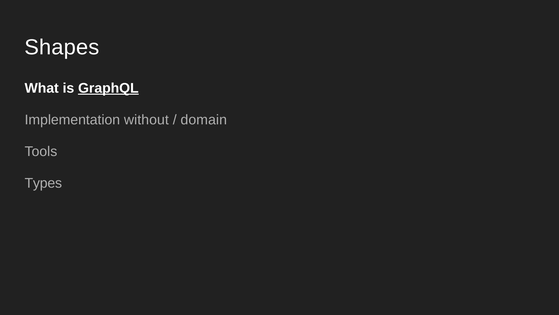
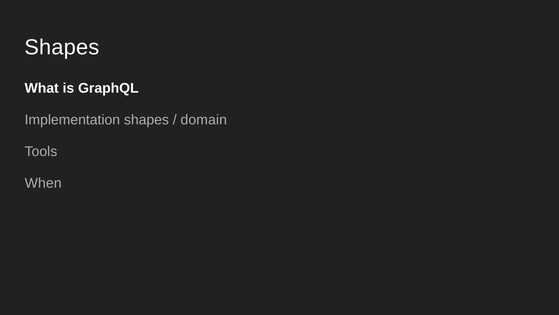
GraphQL underline: present -> none
Implementation without: without -> shapes
Types: Types -> When
